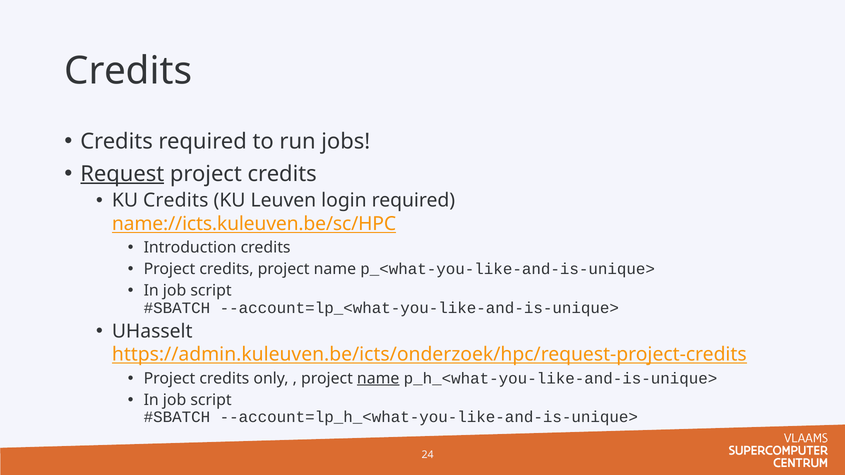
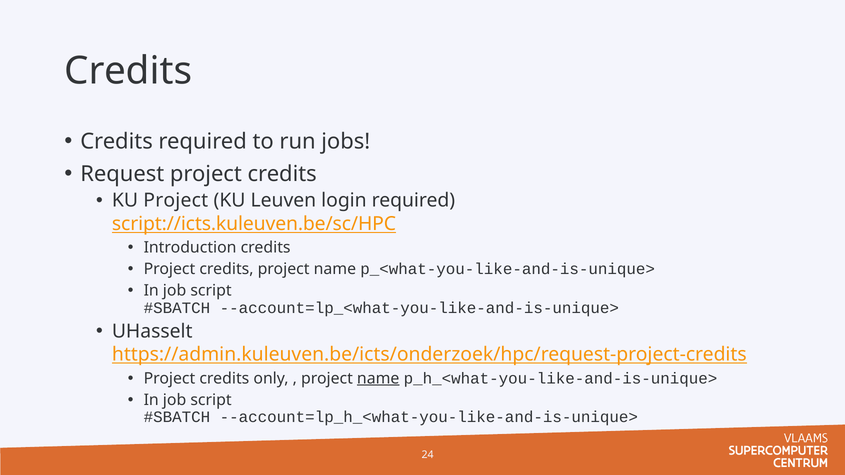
Request underline: present -> none
KU Credits: Credits -> Project
name://icts.kuleuven.be/sc/HPC: name://icts.kuleuven.be/sc/HPC -> script://icts.kuleuven.be/sc/HPC
